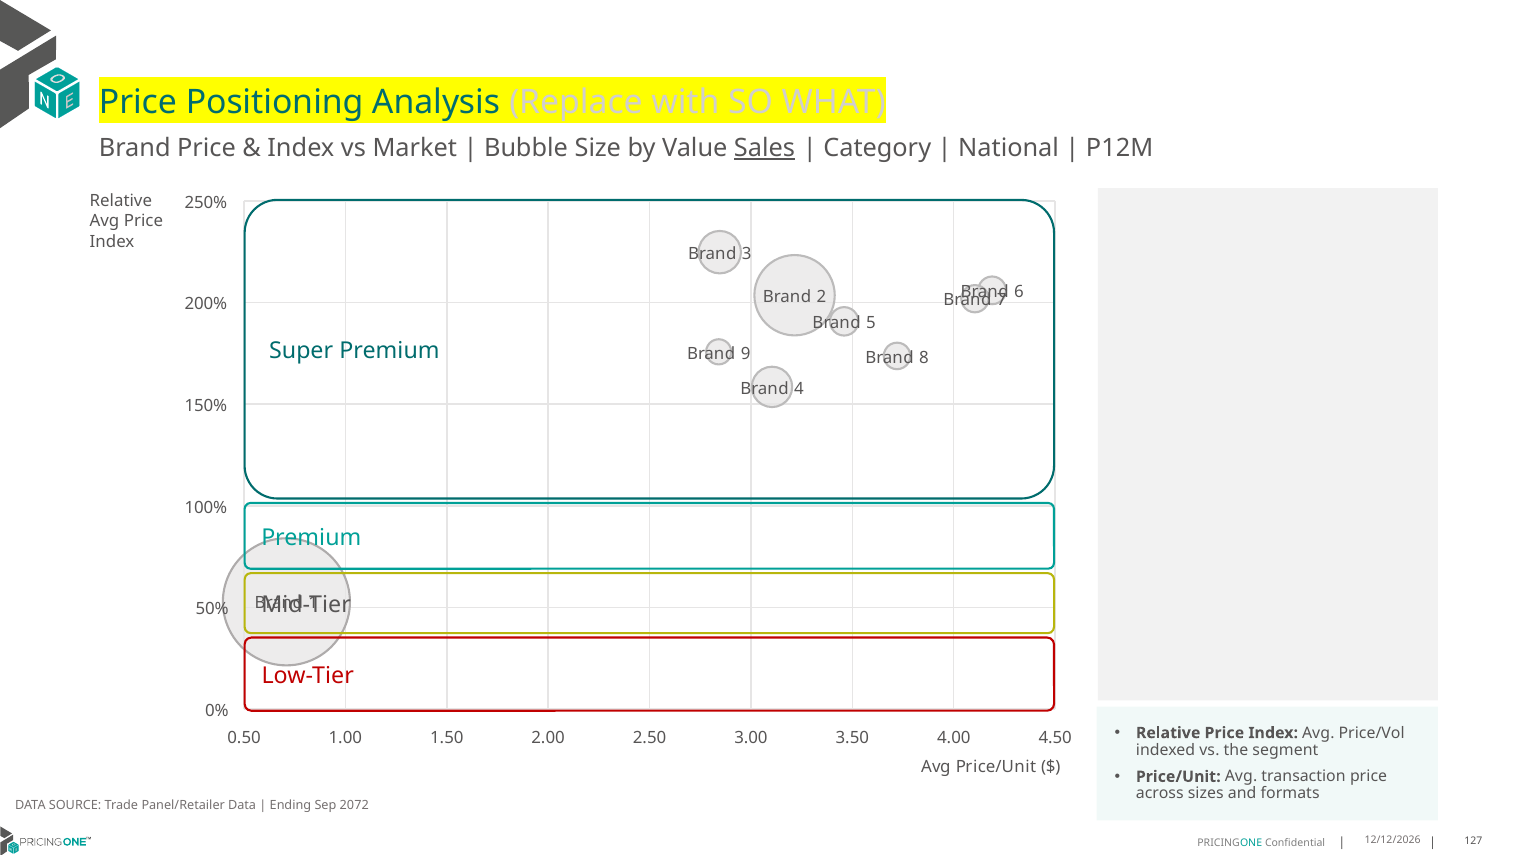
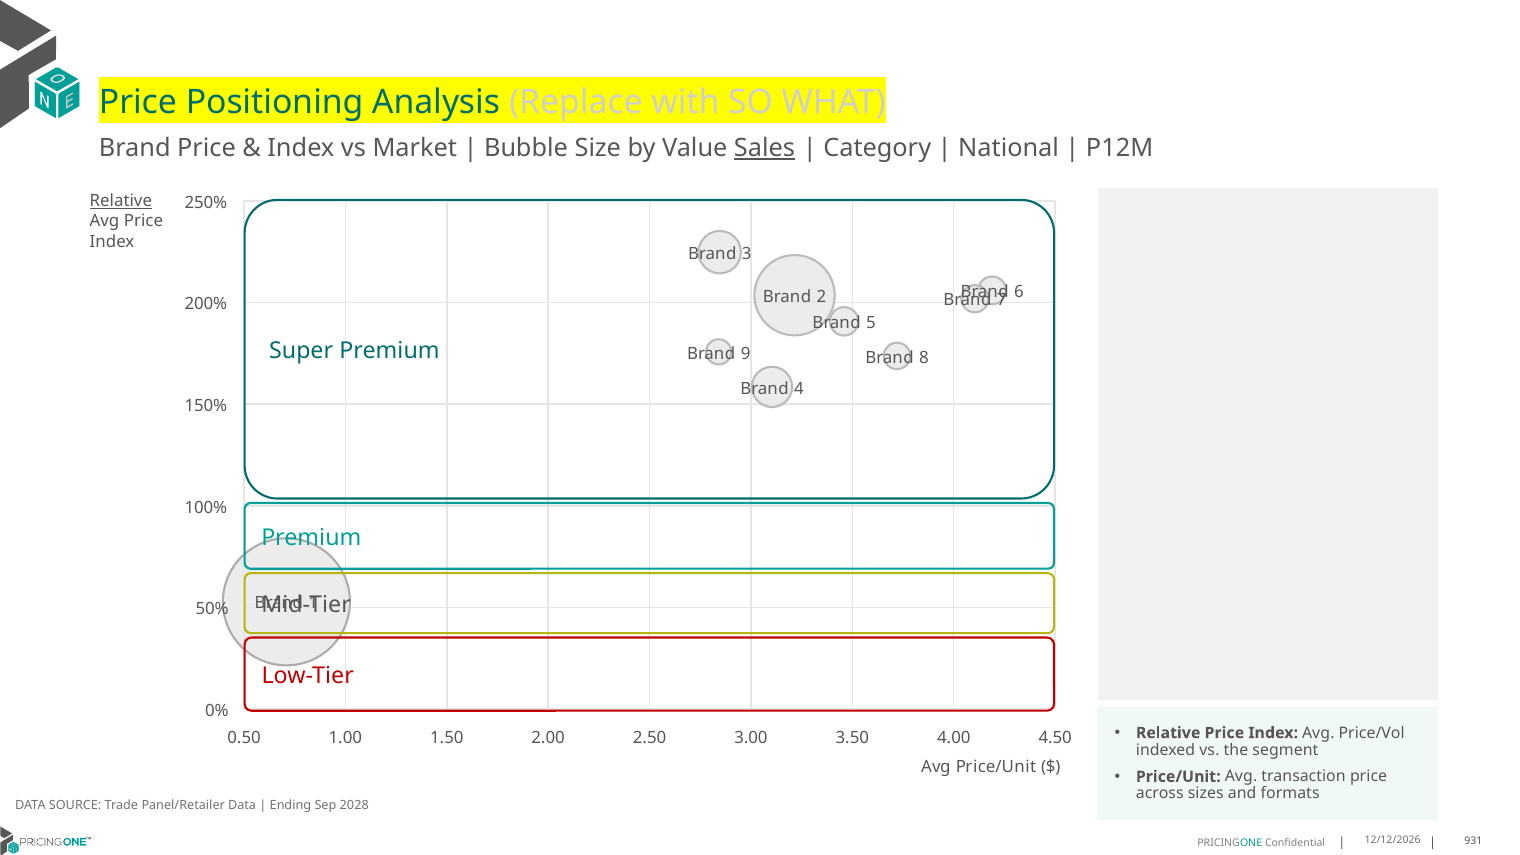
Relative at (121, 201) underline: none -> present
2072: 2072 -> 2028
127: 127 -> 931
